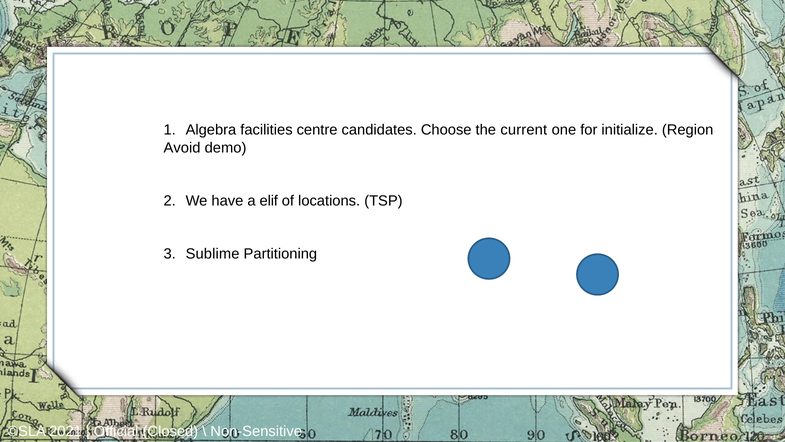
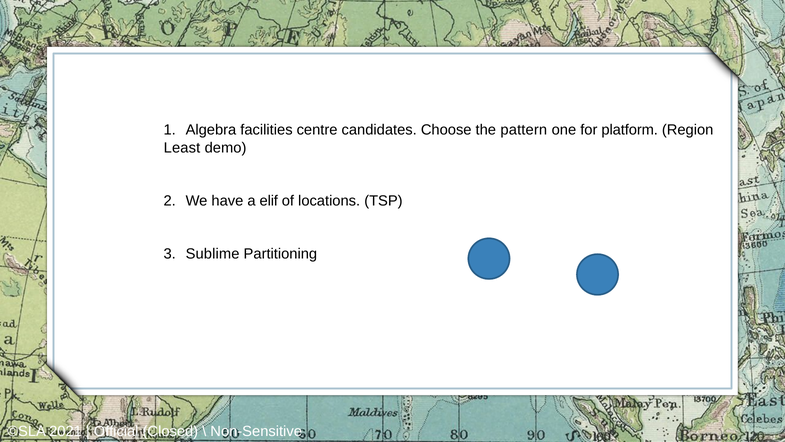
current: current -> pattern
initialize: initialize -> platform
Avoid: Avoid -> Least
